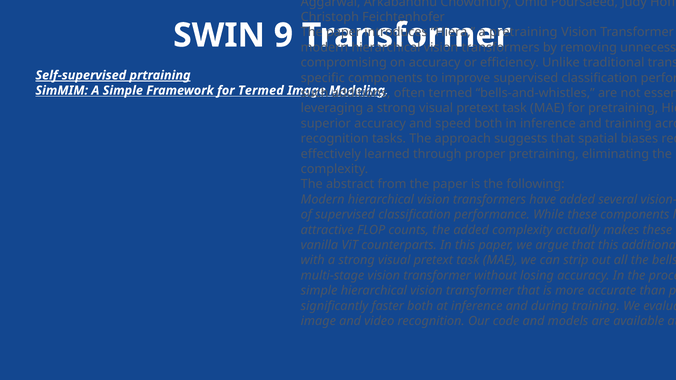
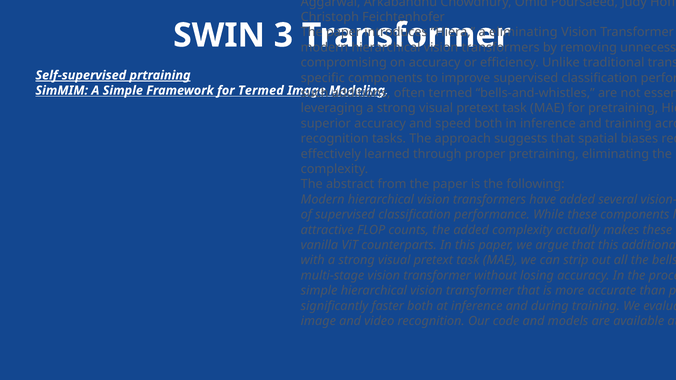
pretraining at (523, 32): pretraining -> eliminating
9: 9 -> 3
